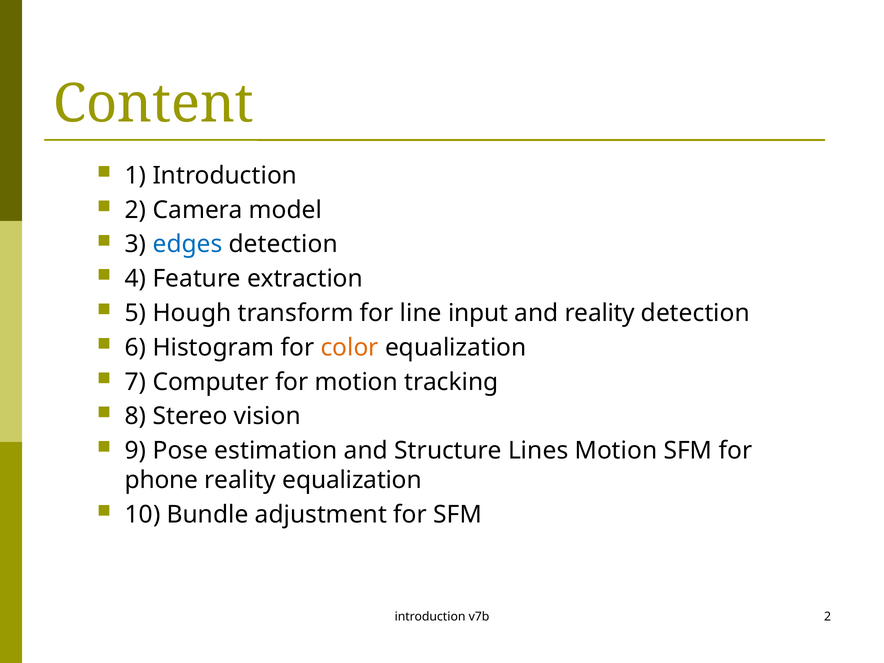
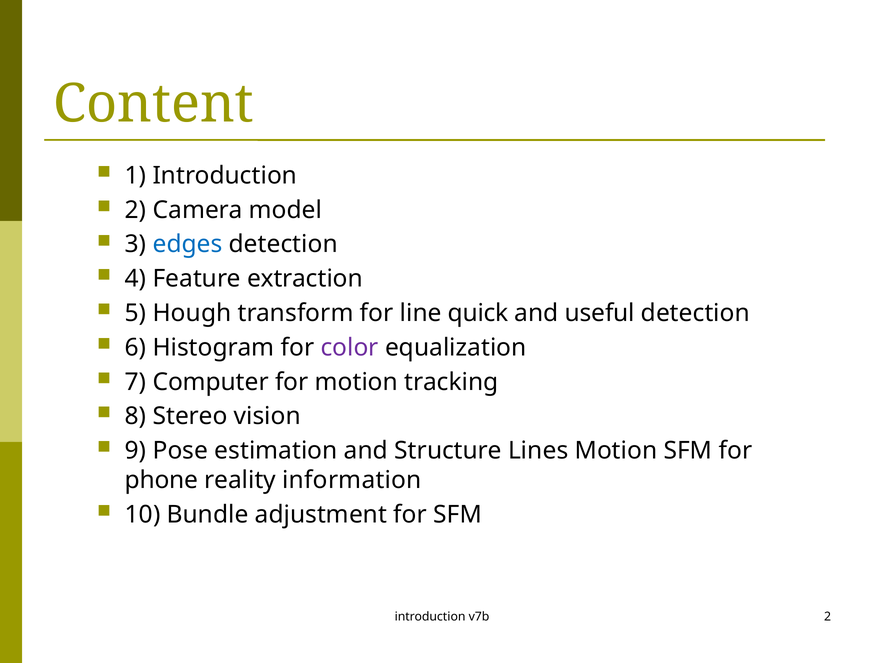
input: input -> quick
and reality: reality -> useful
color colour: orange -> purple
reality equalization: equalization -> information
